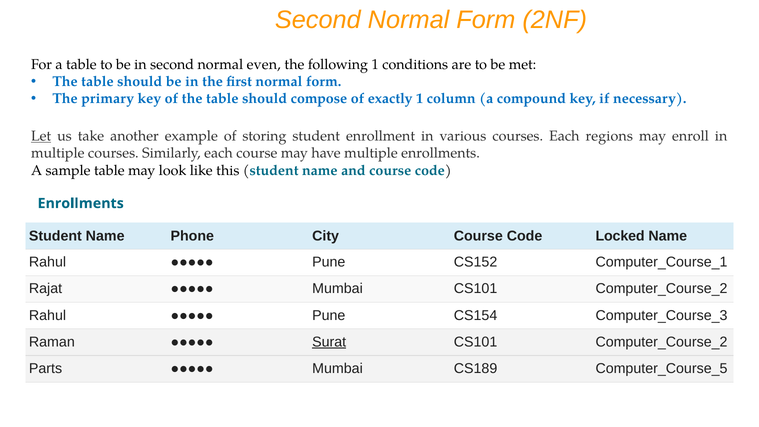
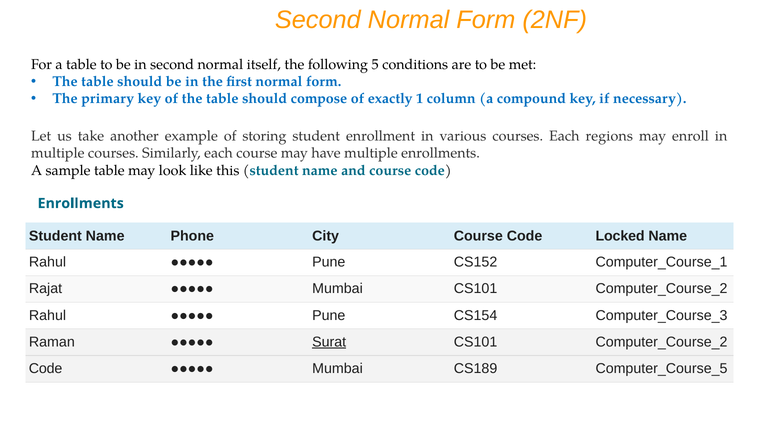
even: even -> itself
following 1: 1 -> 5
Let underline: present -> none
Parts at (46, 368): Parts -> Code
